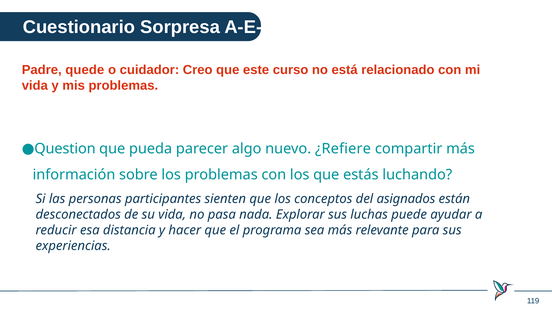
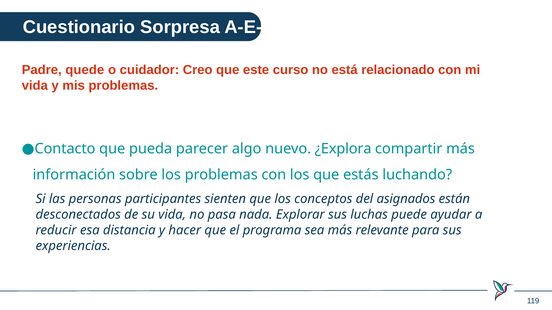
Question: Question -> Contacto
¿Refiere: ¿Refiere -> ¿Explora
